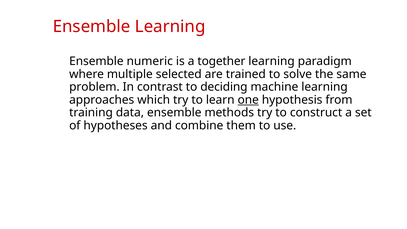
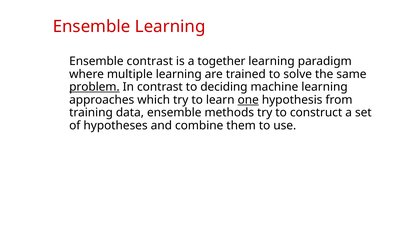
Ensemble numeric: numeric -> contrast
multiple selected: selected -> learning
problem underline: none -> present
